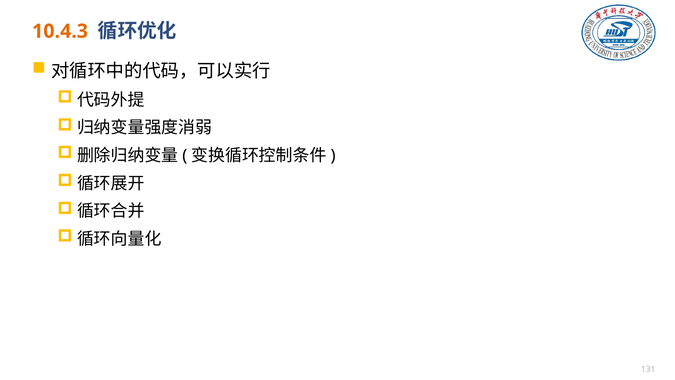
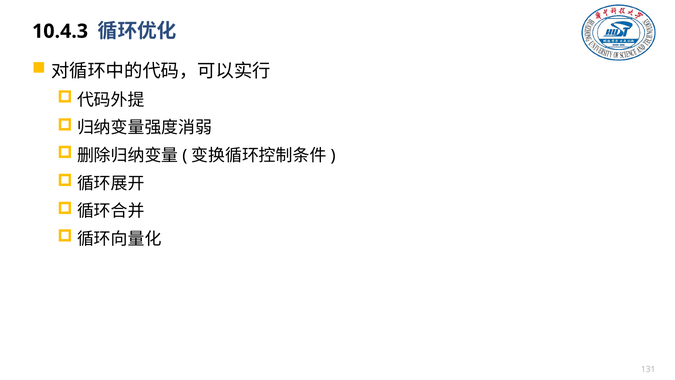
10.4.3 colour: orange -> black
